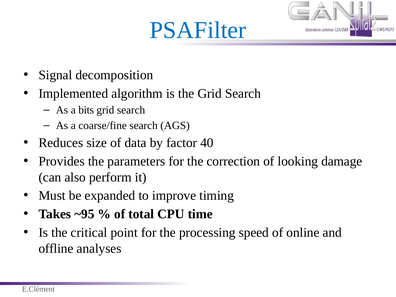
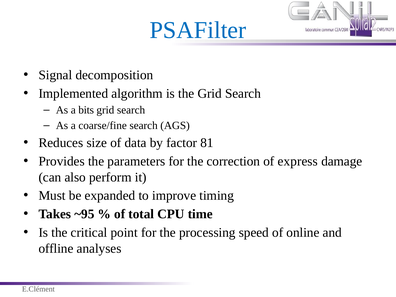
40: 40 -> 81
looking: looking -> express
